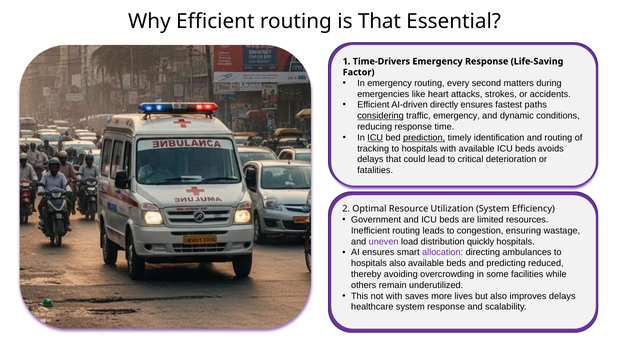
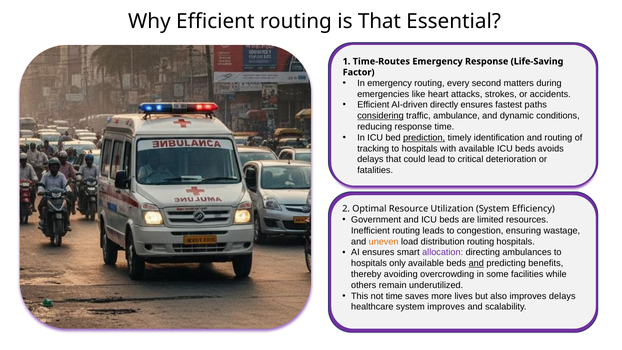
Time-Drivers: Time-Drivers -> Time-Routes
traffic emergency: emergency -> ambulance
ICU at (375, 138) underline: present -> none
uneven colour: purple -> orange
distribution quickly: quickly -> routing
hospitals also: also -> only
and at (476, 263) underline: none -> present
reduced: reduced -> benefits
not with: with -> time
system response: response -> improves
